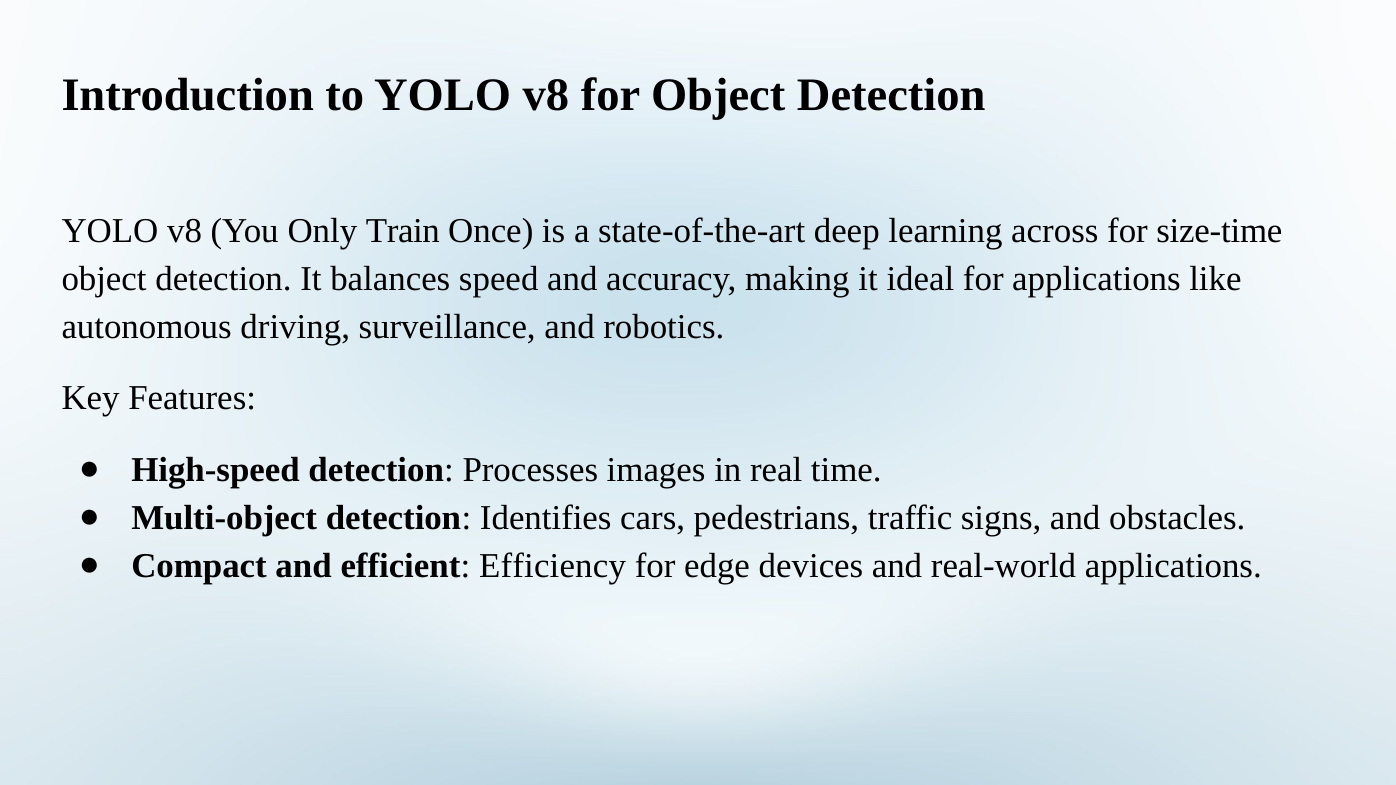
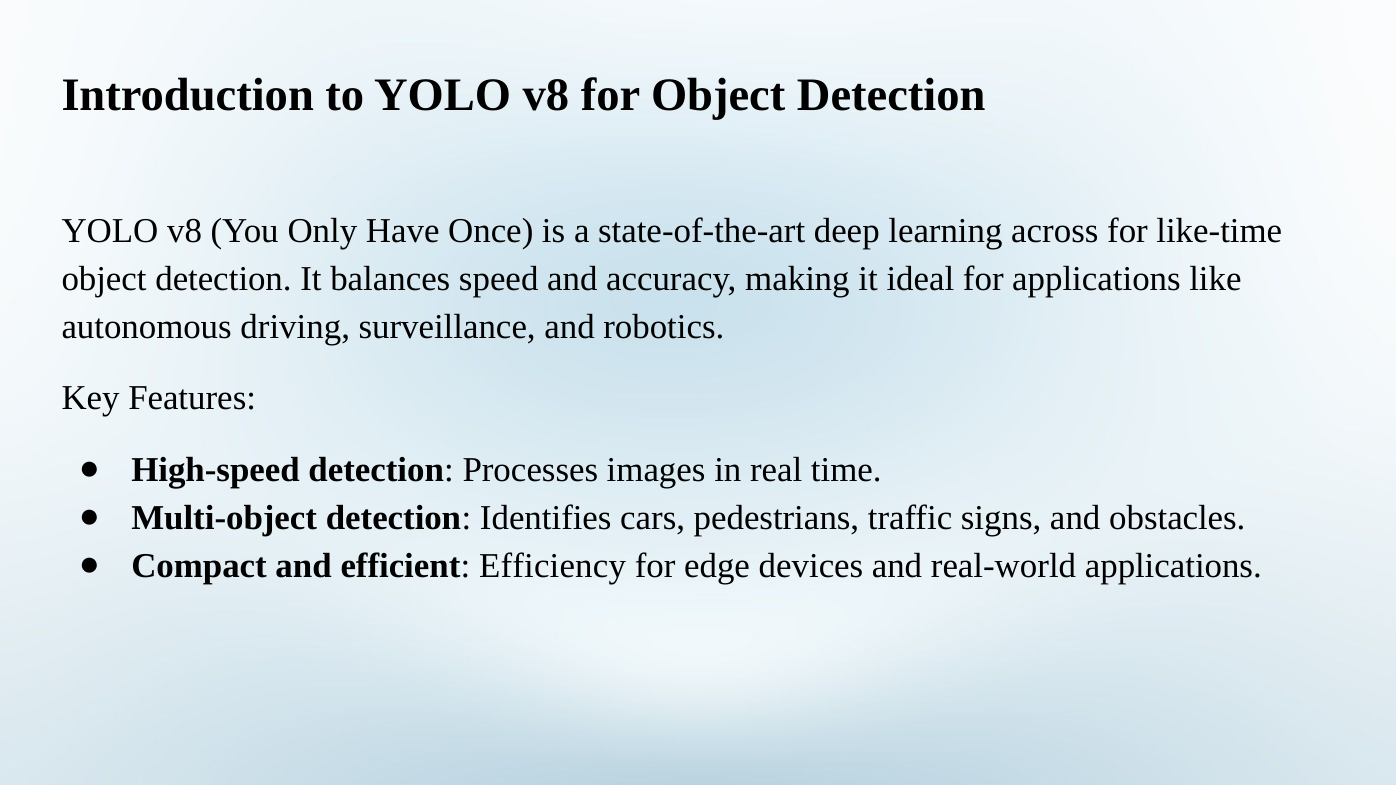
Train: Train -> Have
size-time: size-time -> like-time
